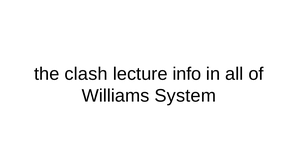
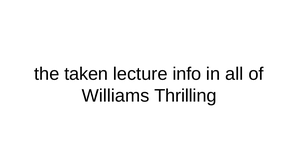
clash: clash -> taken
System: System -> Thrilling
